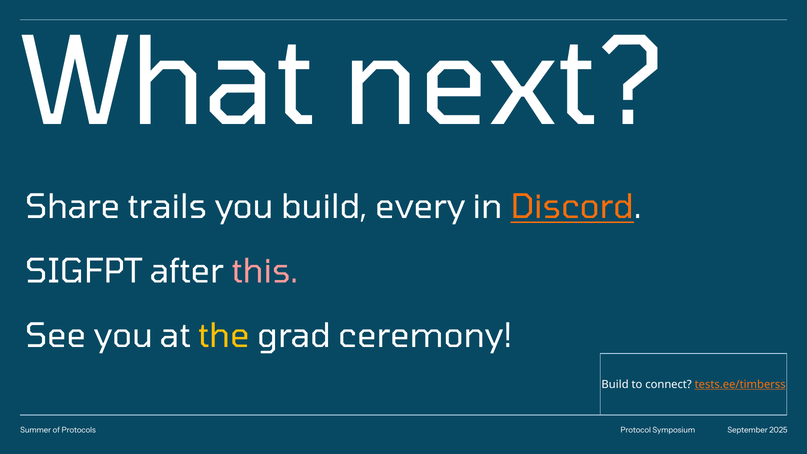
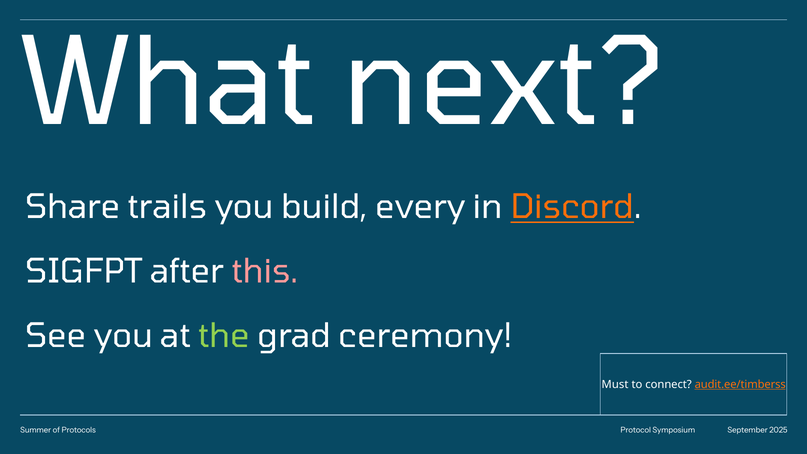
the colour: yellow -> light green
Build at (615, 384): Build -> Must
tests.ee/timberss: tests.ee/timberss -> audit.ee/timberss
